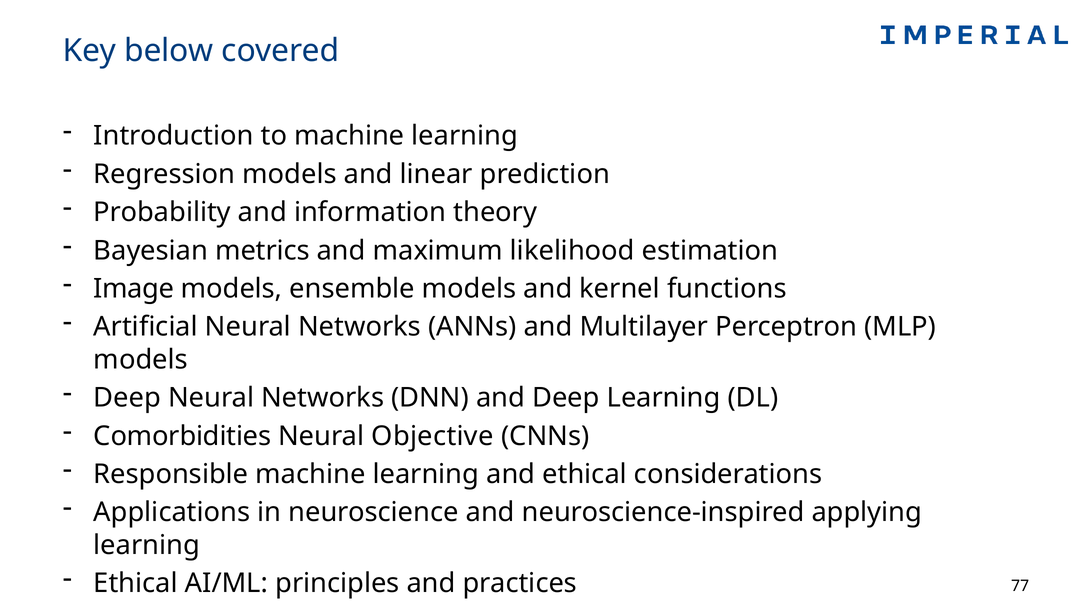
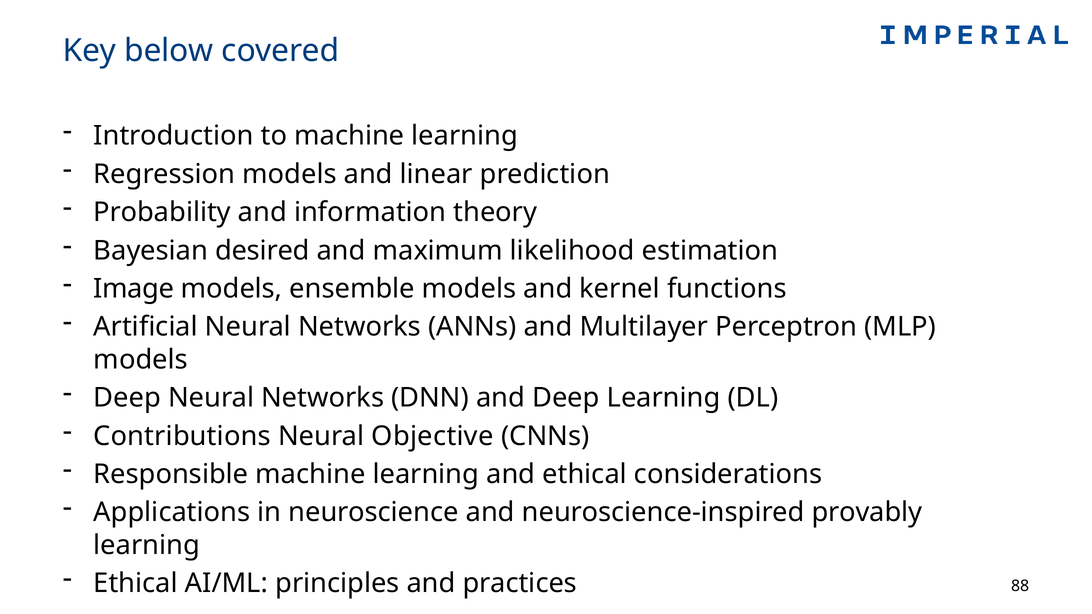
metrics: metrics -> desired
Comorbidities: Comorbidities -> Contributions
applying: applying -> provably
77: 77 -> 88
